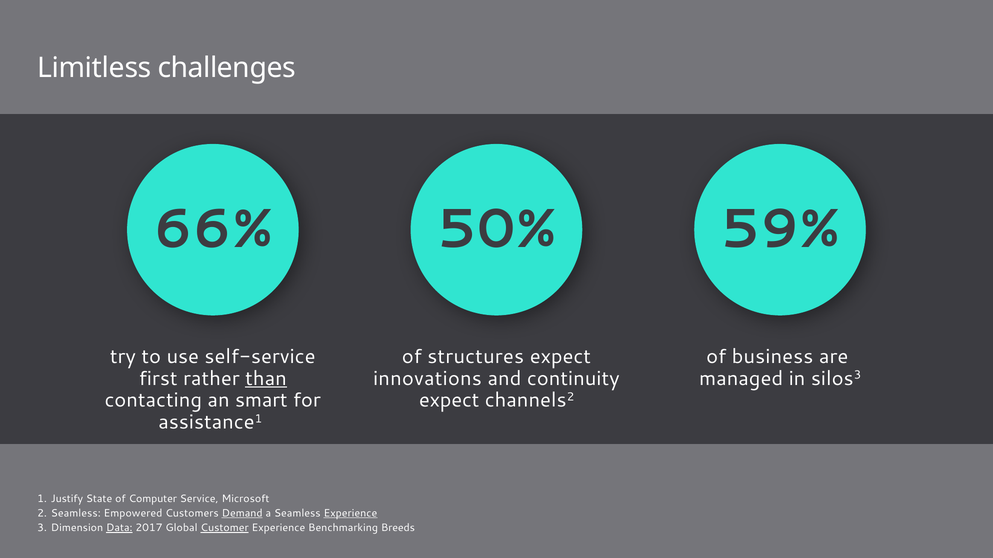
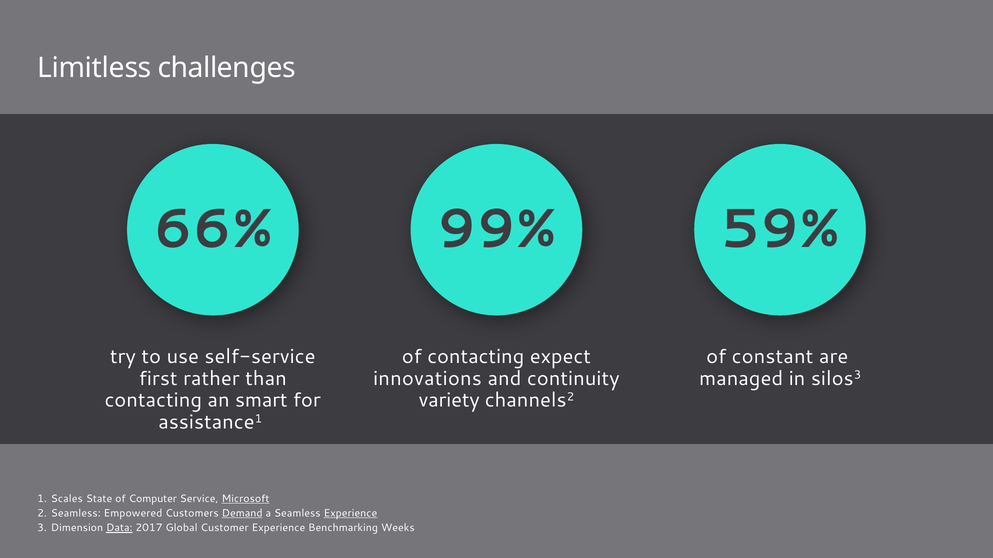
50%: 50% -> 99%
of structures: structures -> contacting
business: business -> constant
than underline: present -> none
expect at (449, 401): expect -> variety
Justify: Justify -> Scales
Microsoft underline: none -> present
Customer underline: present -> none
Breeds: Breeds -> Weeks
